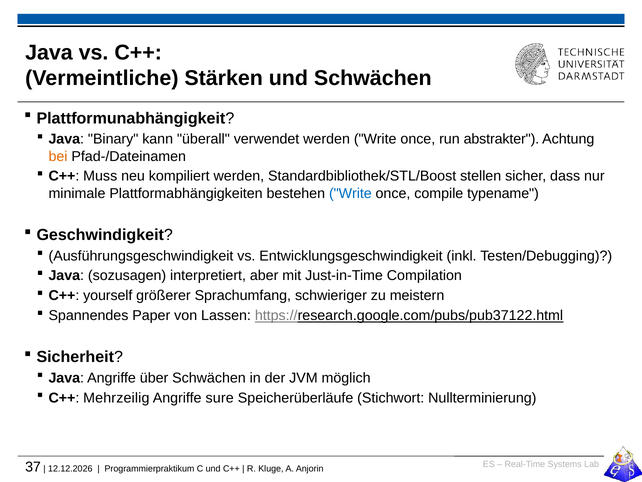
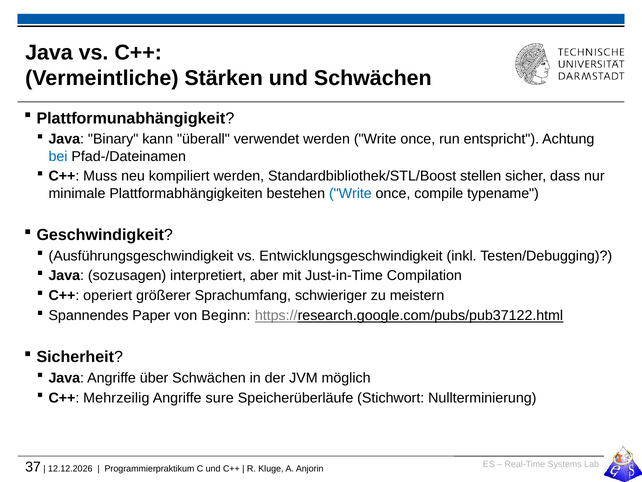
abstrakter: abstrakter -> entspricht
bei colour: orange -> blue
yourself: yourself -> operiert
Lassen: Lassen -> Beginn
